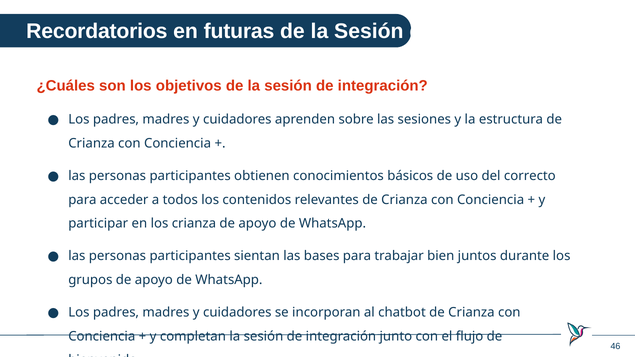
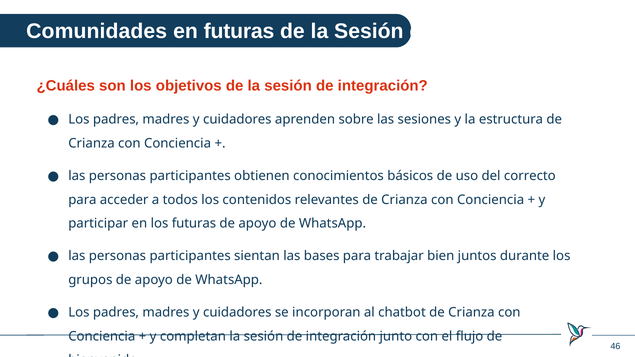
Recordatorios: Recordatorios -> Comunidades
los crianza: crianza -> futuras
